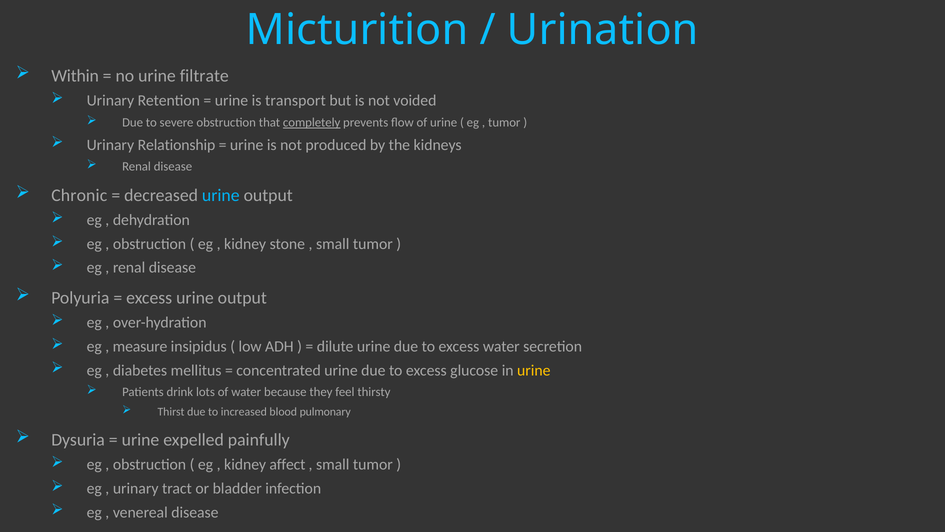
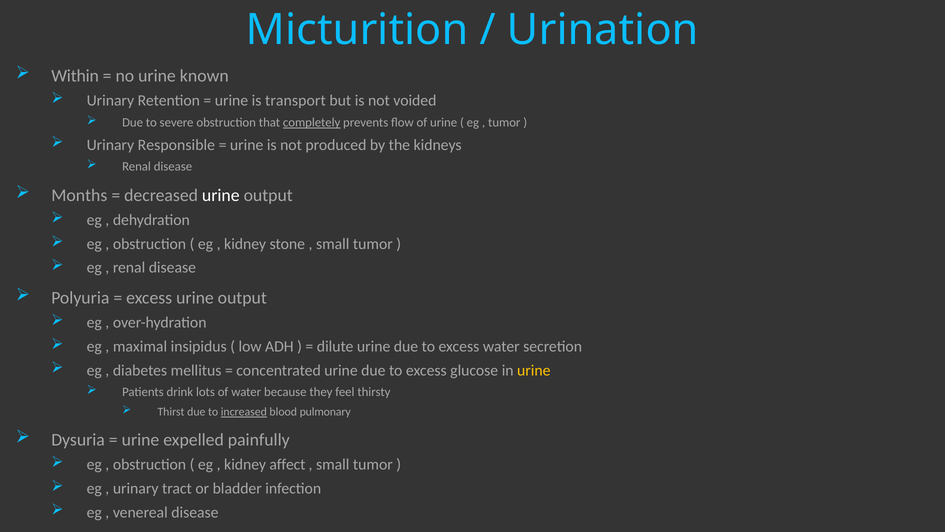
filtrate: filtrate -> known
Relationship: Relationship -> Responsible
Chronic: Chronic -> Months
urine at (221, 195) colour: light blue -> white
measure: measure -> maximal
increased underline: none -> present
